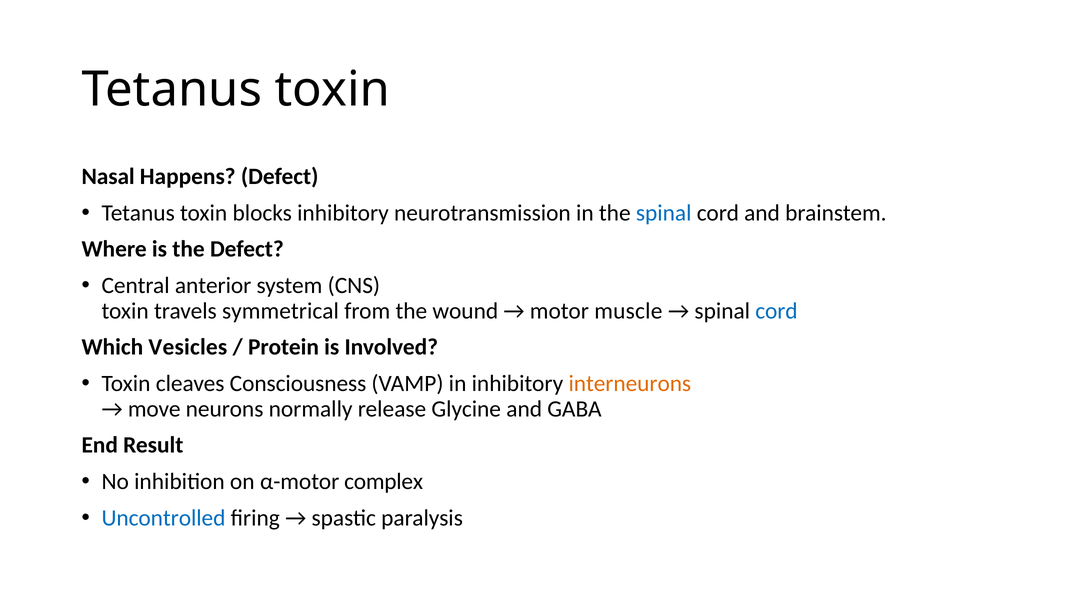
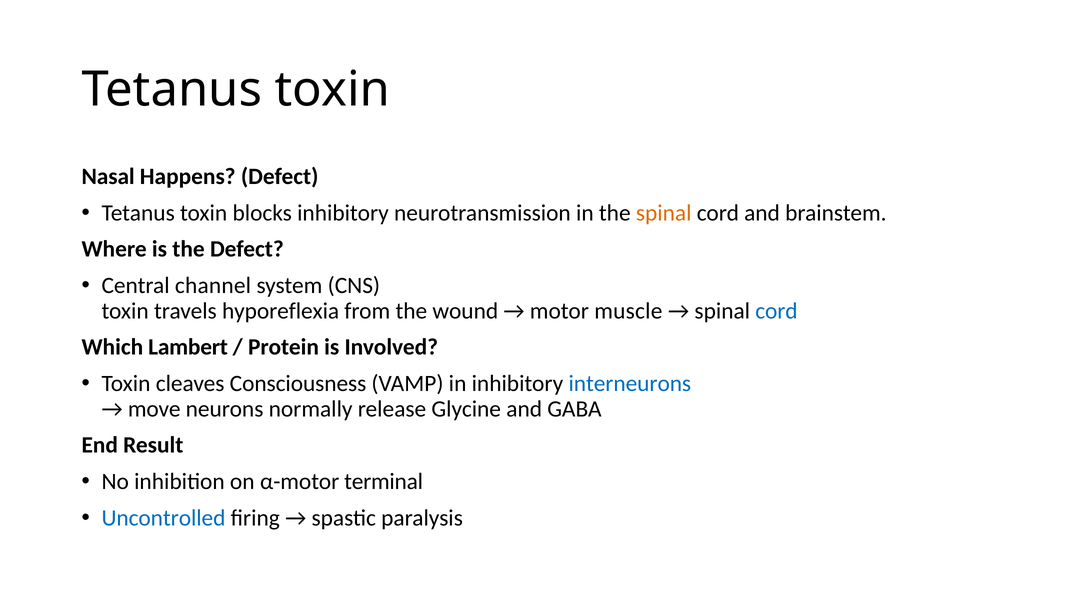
spinal at (664, 213) colour: blue -> orange
anterior: anterior -> channel
symmetrical: symmetrical -> hyporeflexia
Vesicles: Vesicles -> Lambert
interneurons colour: orange -> blue
complex: complex -> terminal
